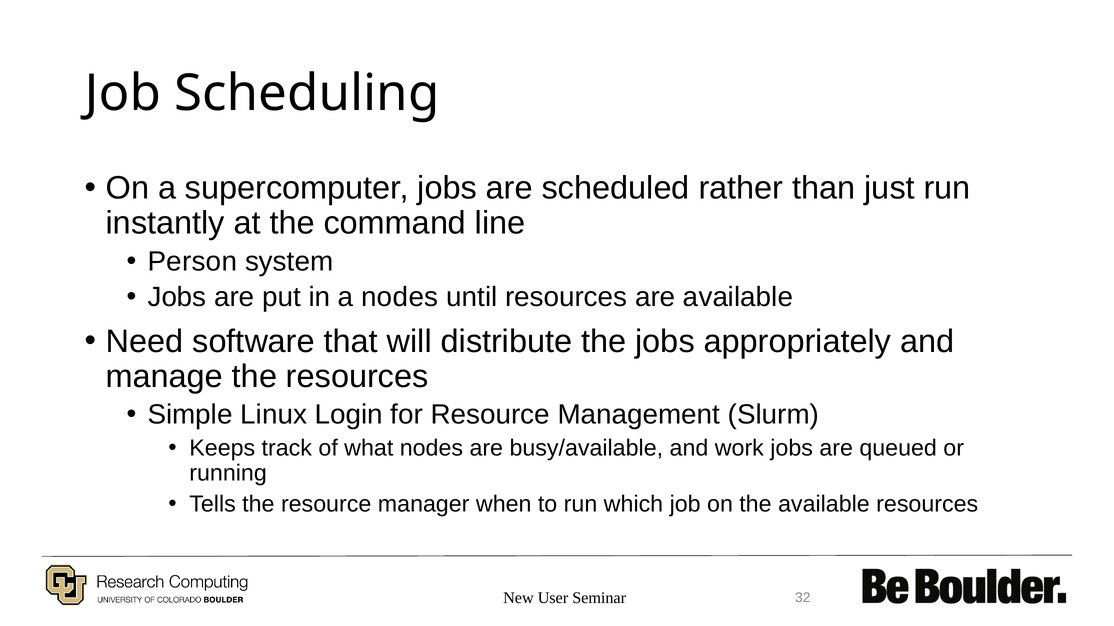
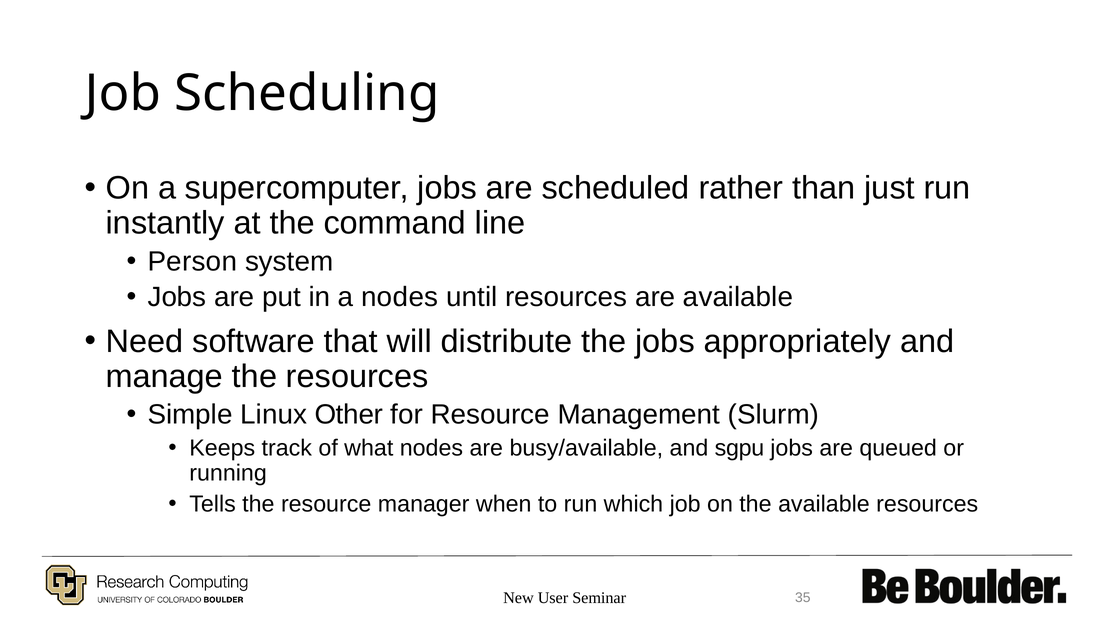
Login: Login -> Other
work: work -> sgpu
32: 32 -> 35
